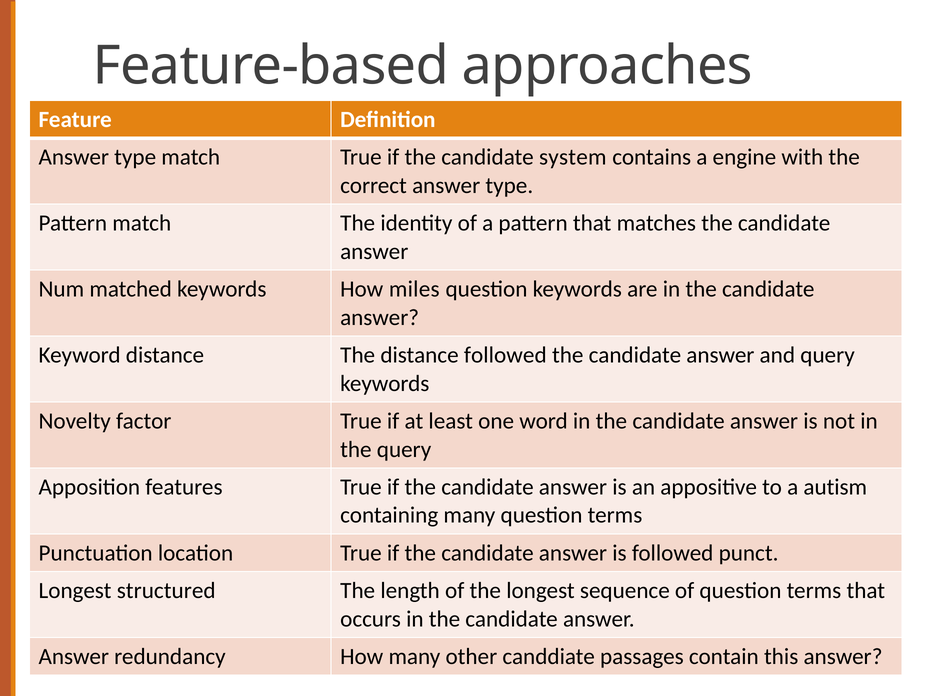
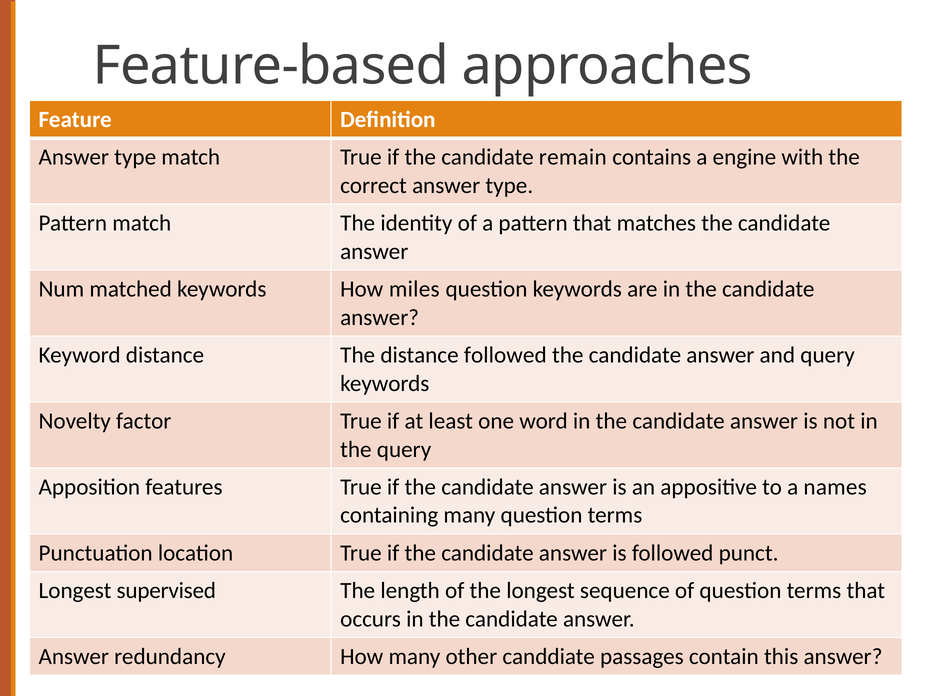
system: system -> remain
autism: autism -> names
structured: structured -> supervised
